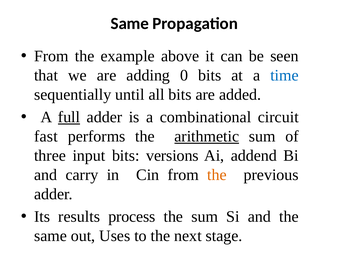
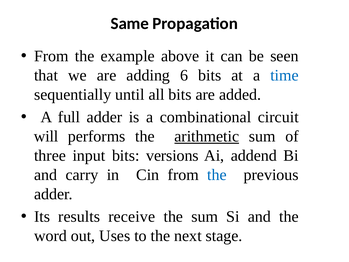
0: 0 -> 6
full underline: present -> none
fast: fast -> will
the at (217, 175) colour: orange -> blue
process: process -> receive
same at (50, 236): same -> word
